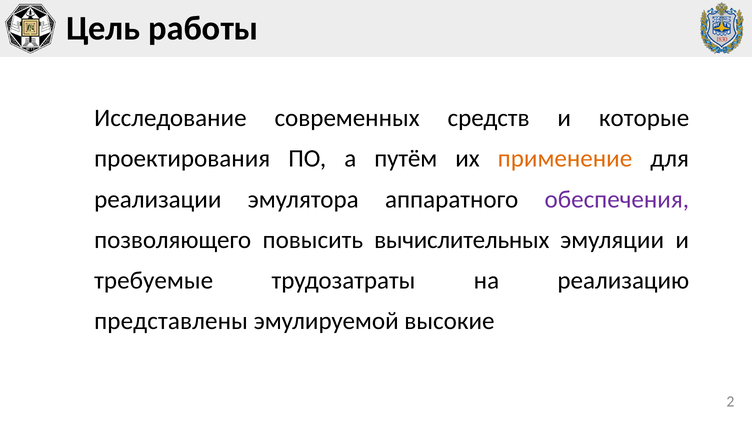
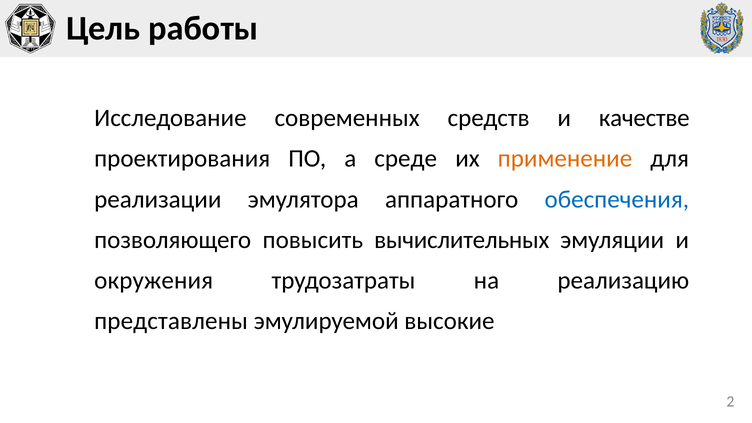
которые: которые -> качестве
путём: путём -> среде
обеспечения colour: purple -> blue
требуемые: требуемые -> окружения
